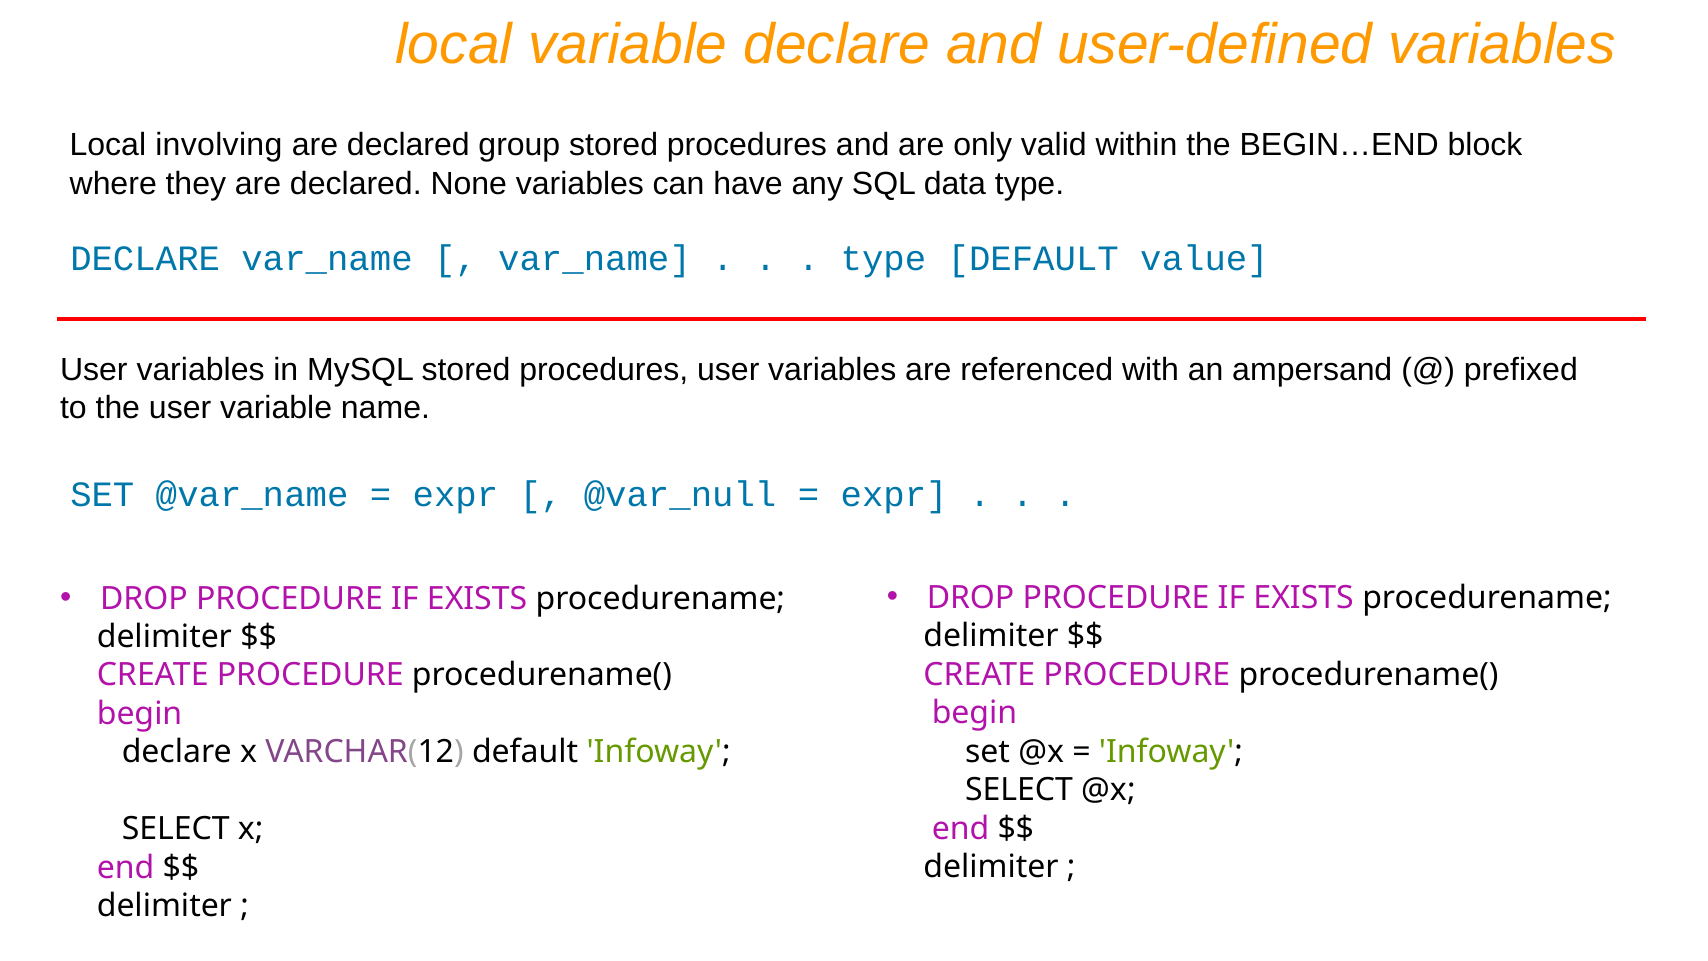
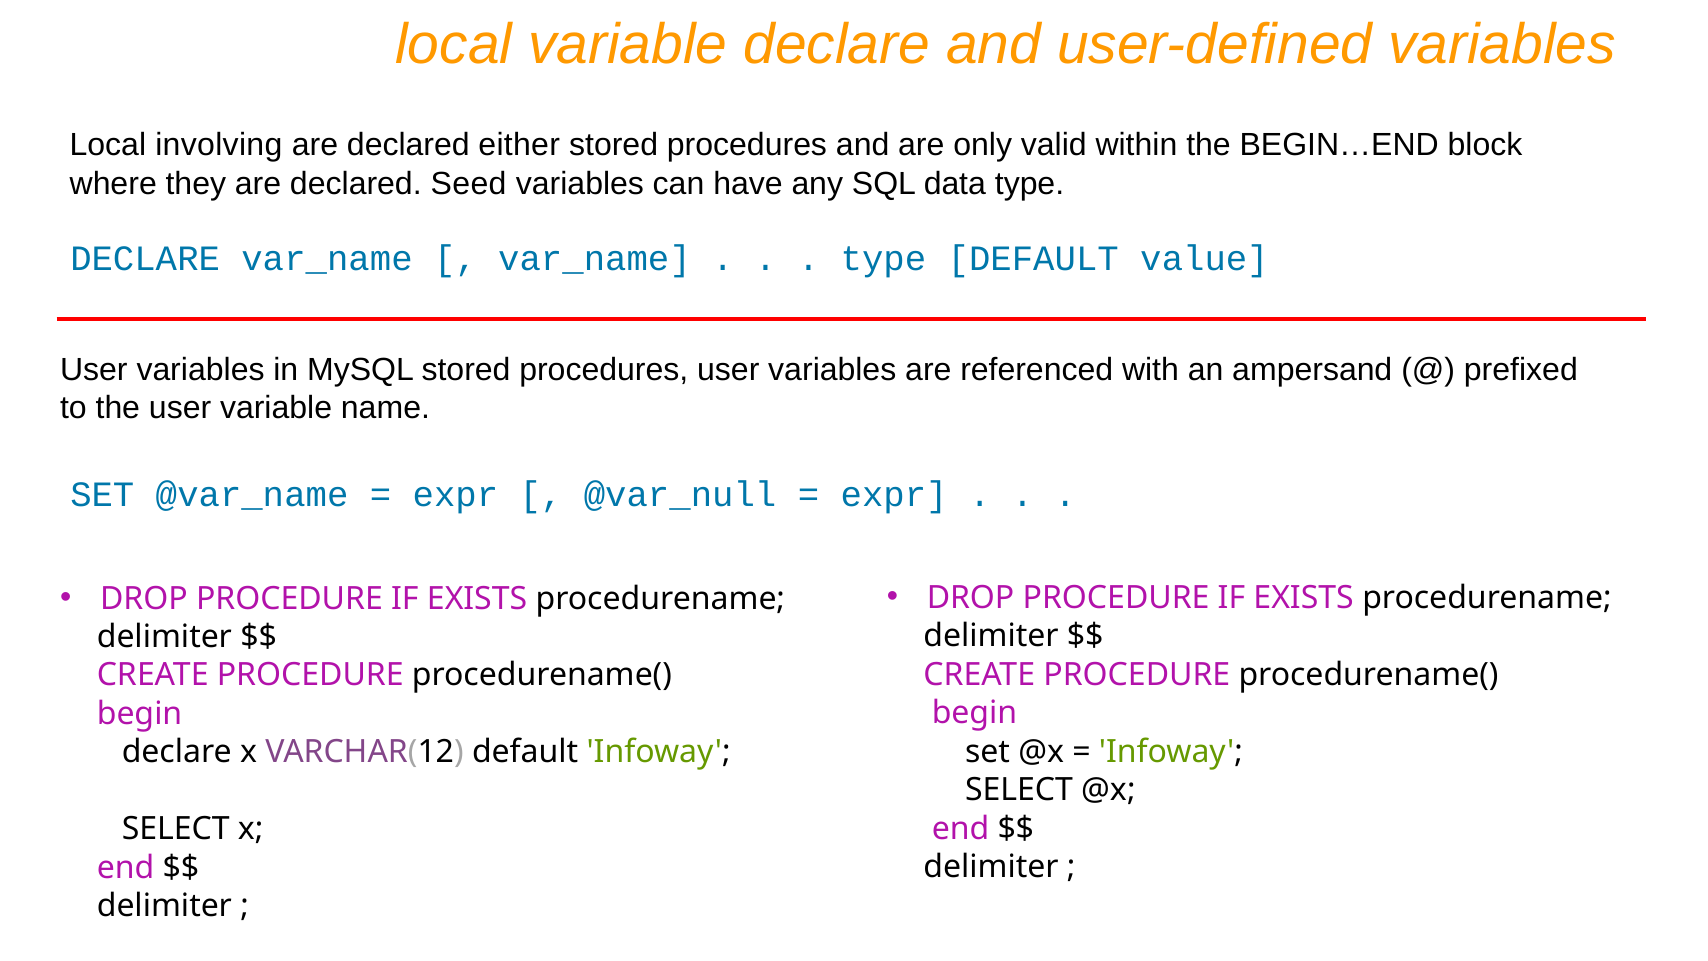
group: group -> either
None: None -> Seed
